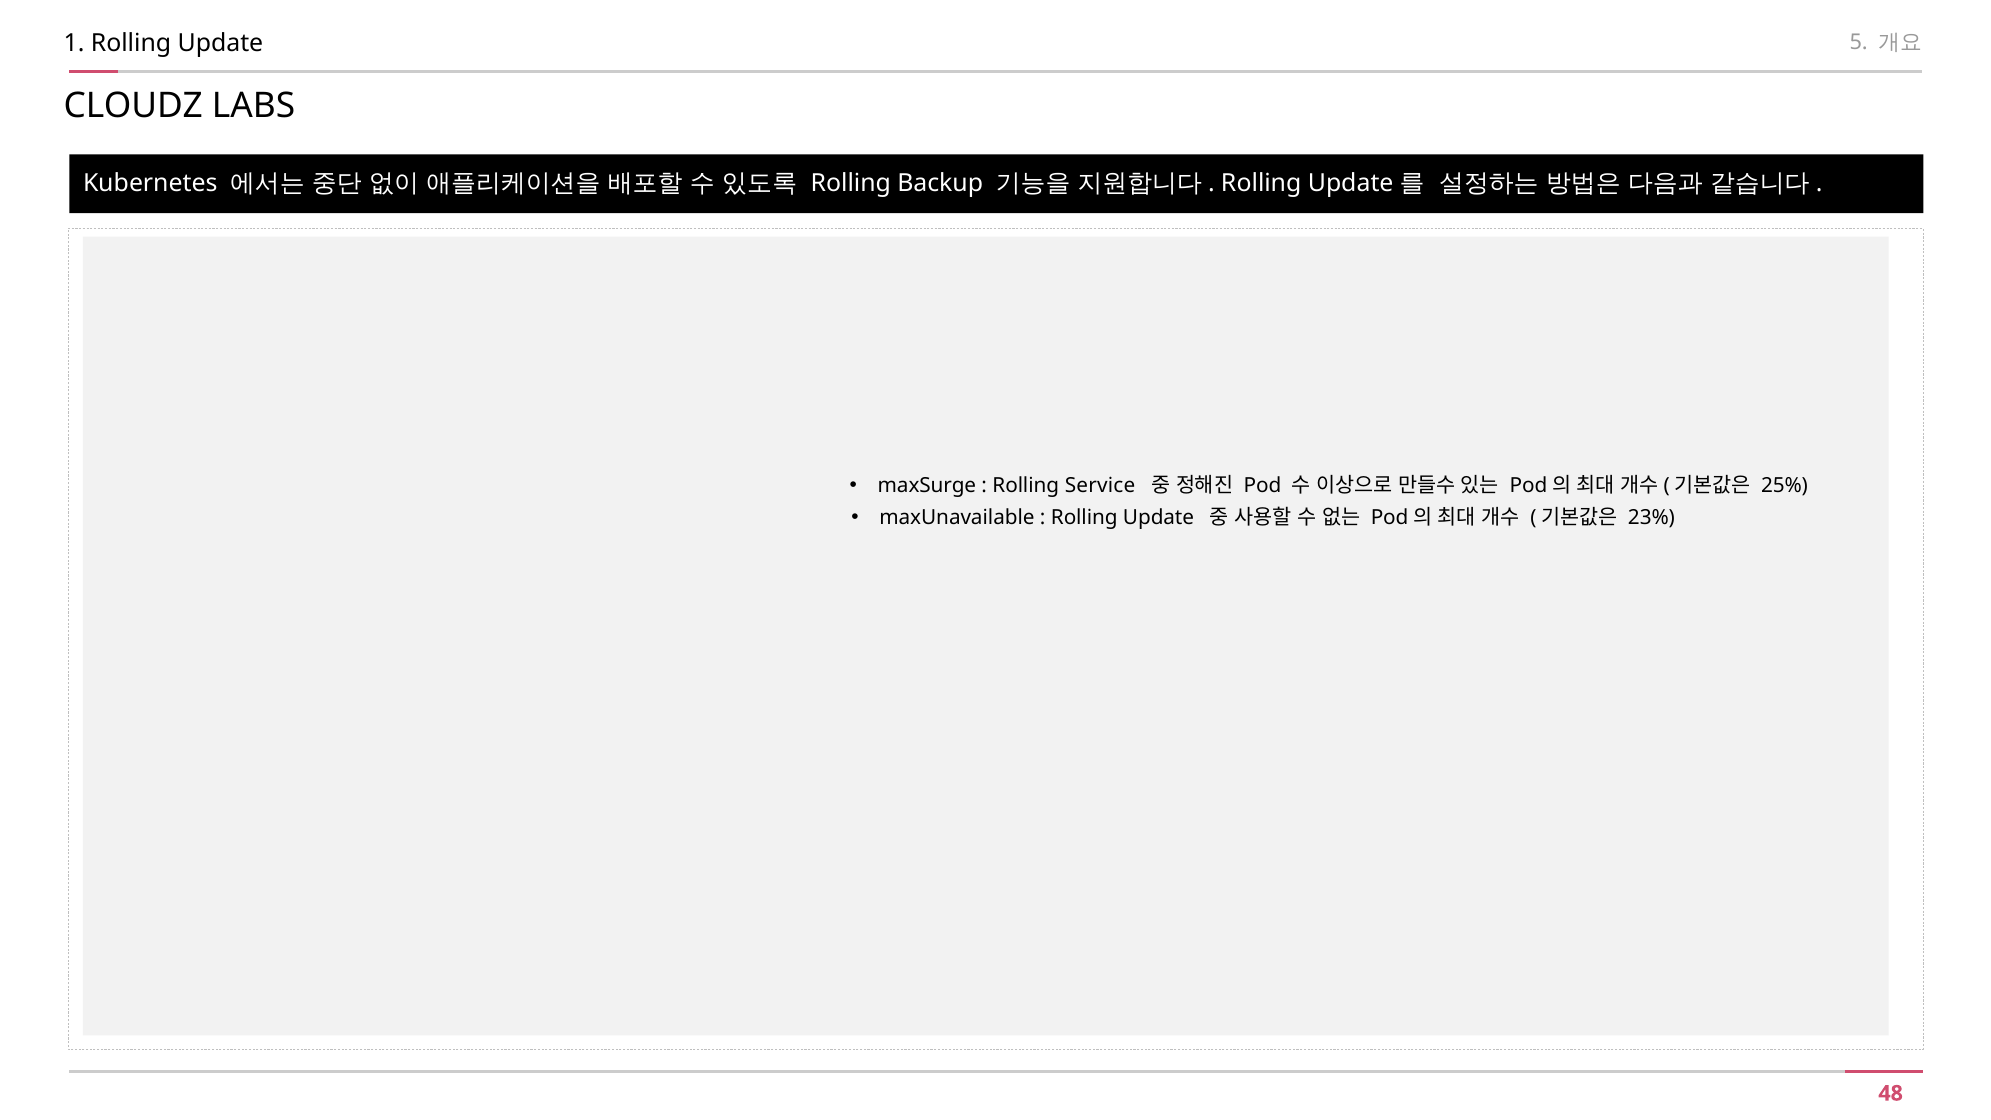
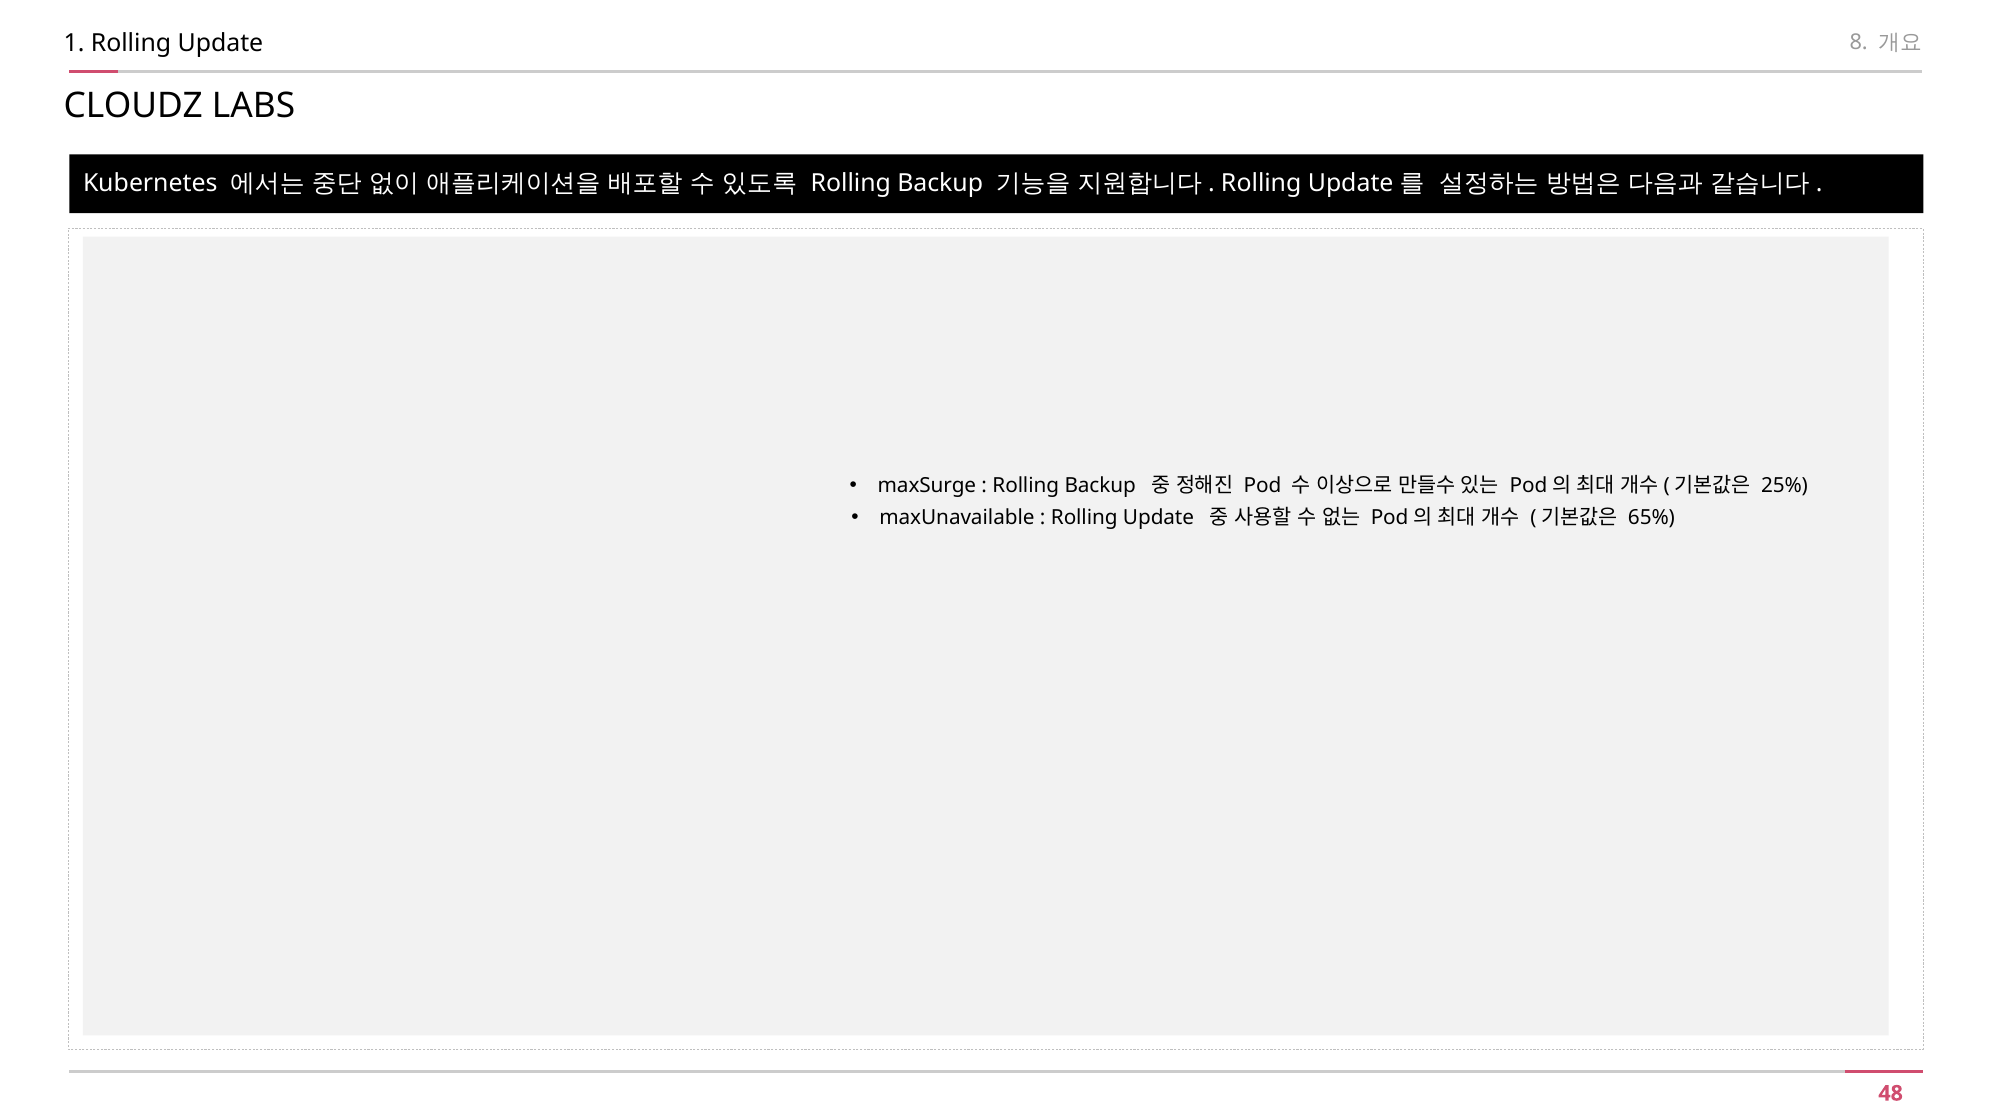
5: 5 -> 8
Service at (1100, 486): Service -> Backup
23%: 23% -> 65%
